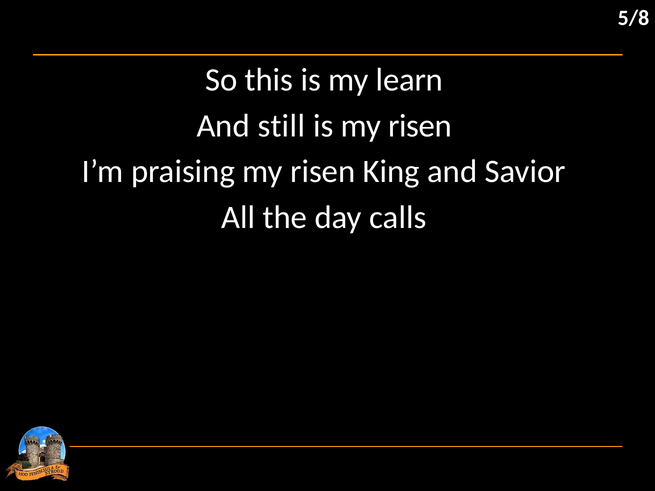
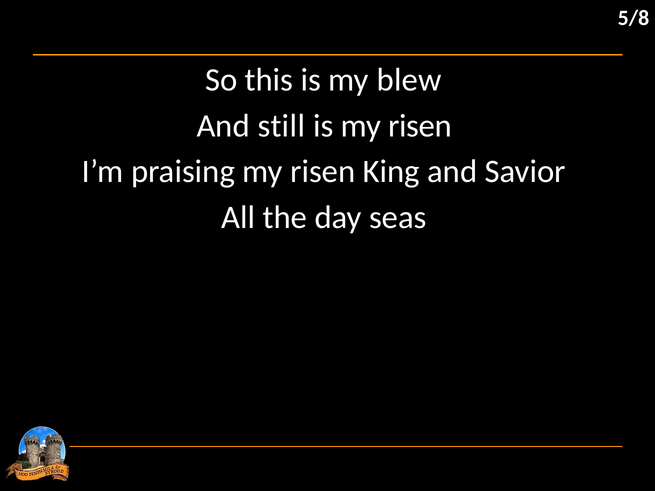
learn: learn -> blew
calls: calls -> seas
